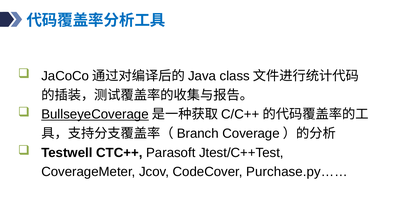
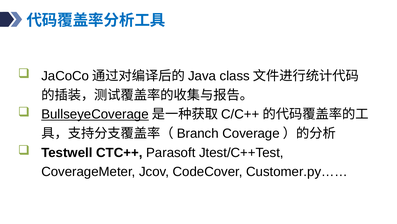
Purchase.py……: Purchase.py…… -> Customer.py……
